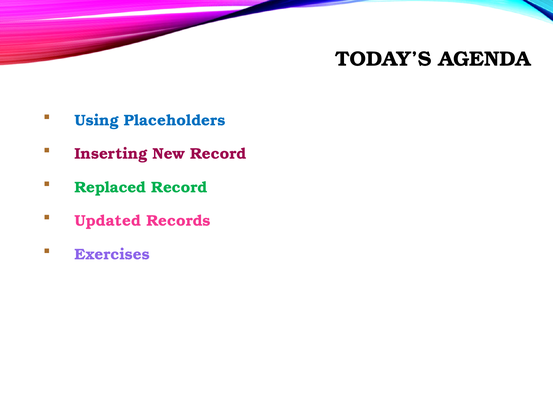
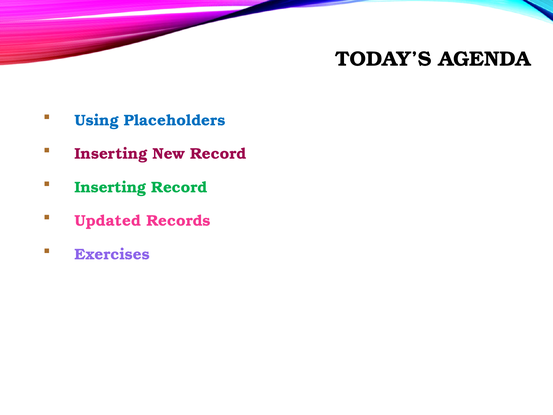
Replaced at (110, 187): Replaced -> Inserting
